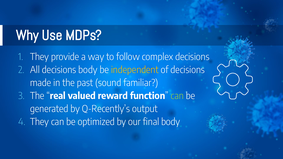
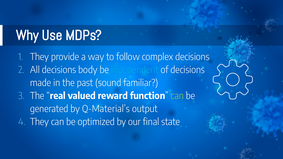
independent colour: yellow -> light blue
Q-Recently’s: Q-Recently’s -> Q-Material’s
final body: body -> state
